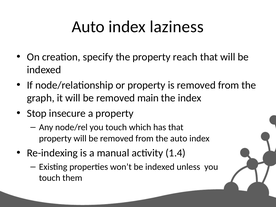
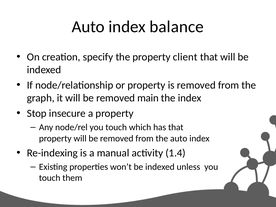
laziness: laziness -> balance
reach: reach -> client
